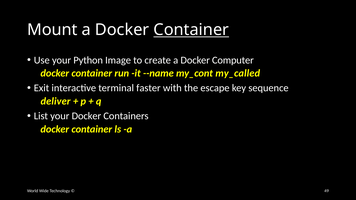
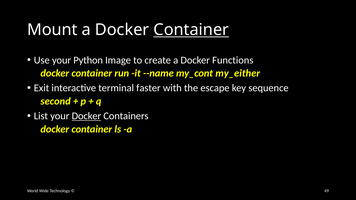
Computer: Computer -> Functions
my_called: my_called -> my_either
deliver: deliver -> second
Docker at (86, 116) underline: none -> present
